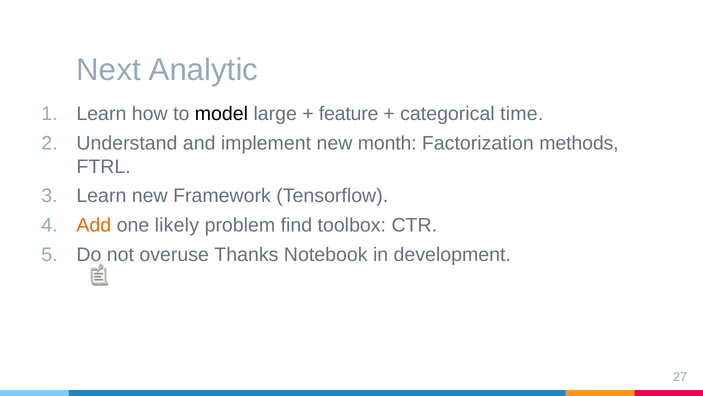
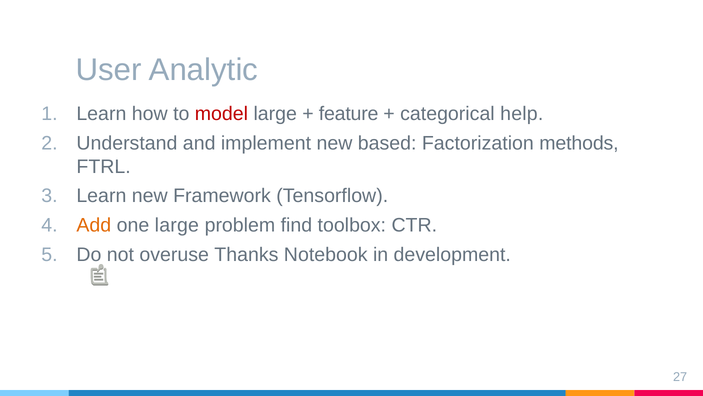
Next: Next -> User
model colour: black -> red
time: time -> help
month: month -> based
one likely: likely -> large
